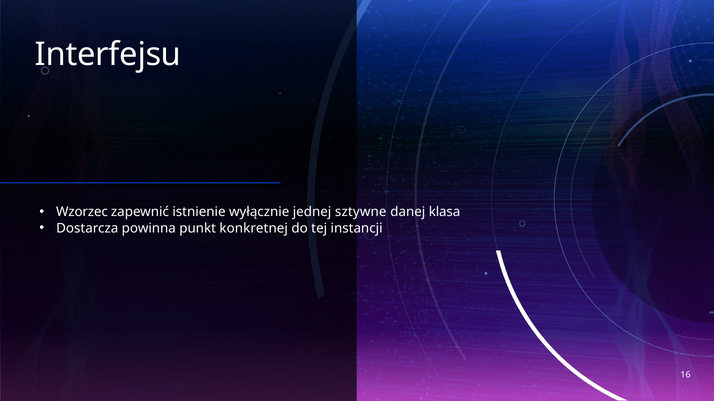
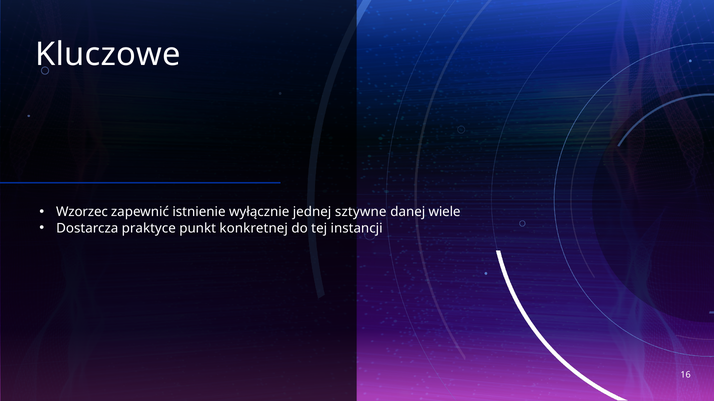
Interfejsu: Interfejsu -> Kluczowe
klasa: klasa -> wiele
powinna: powinna -> praktyce
